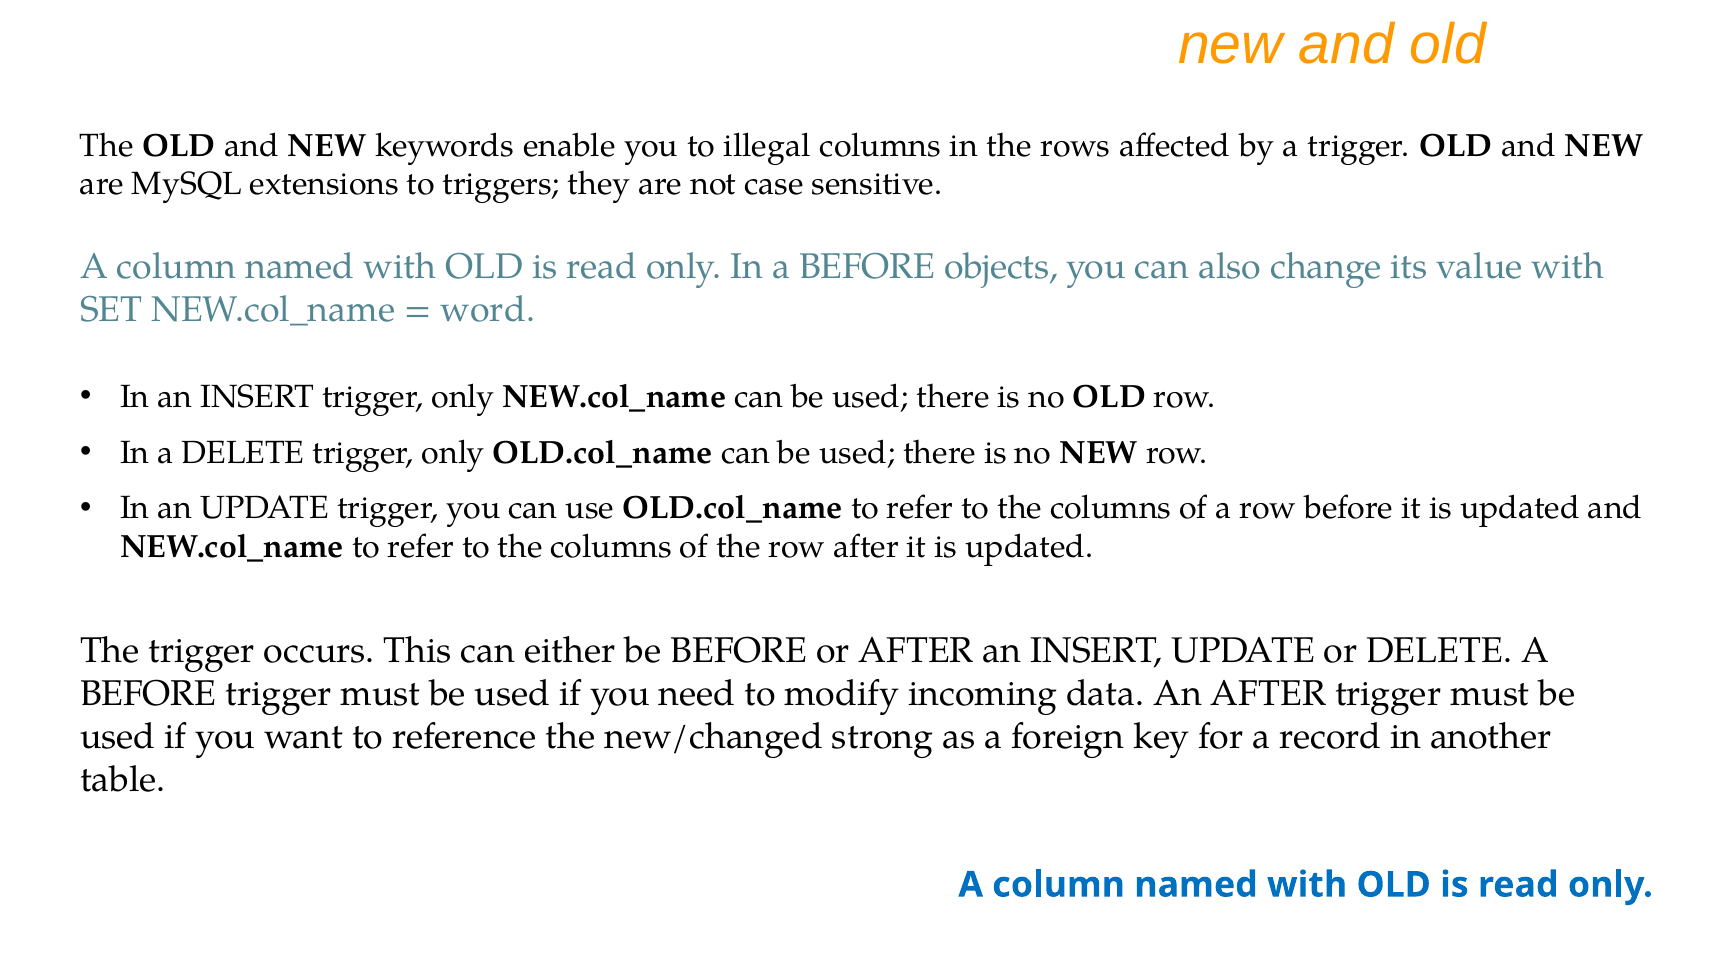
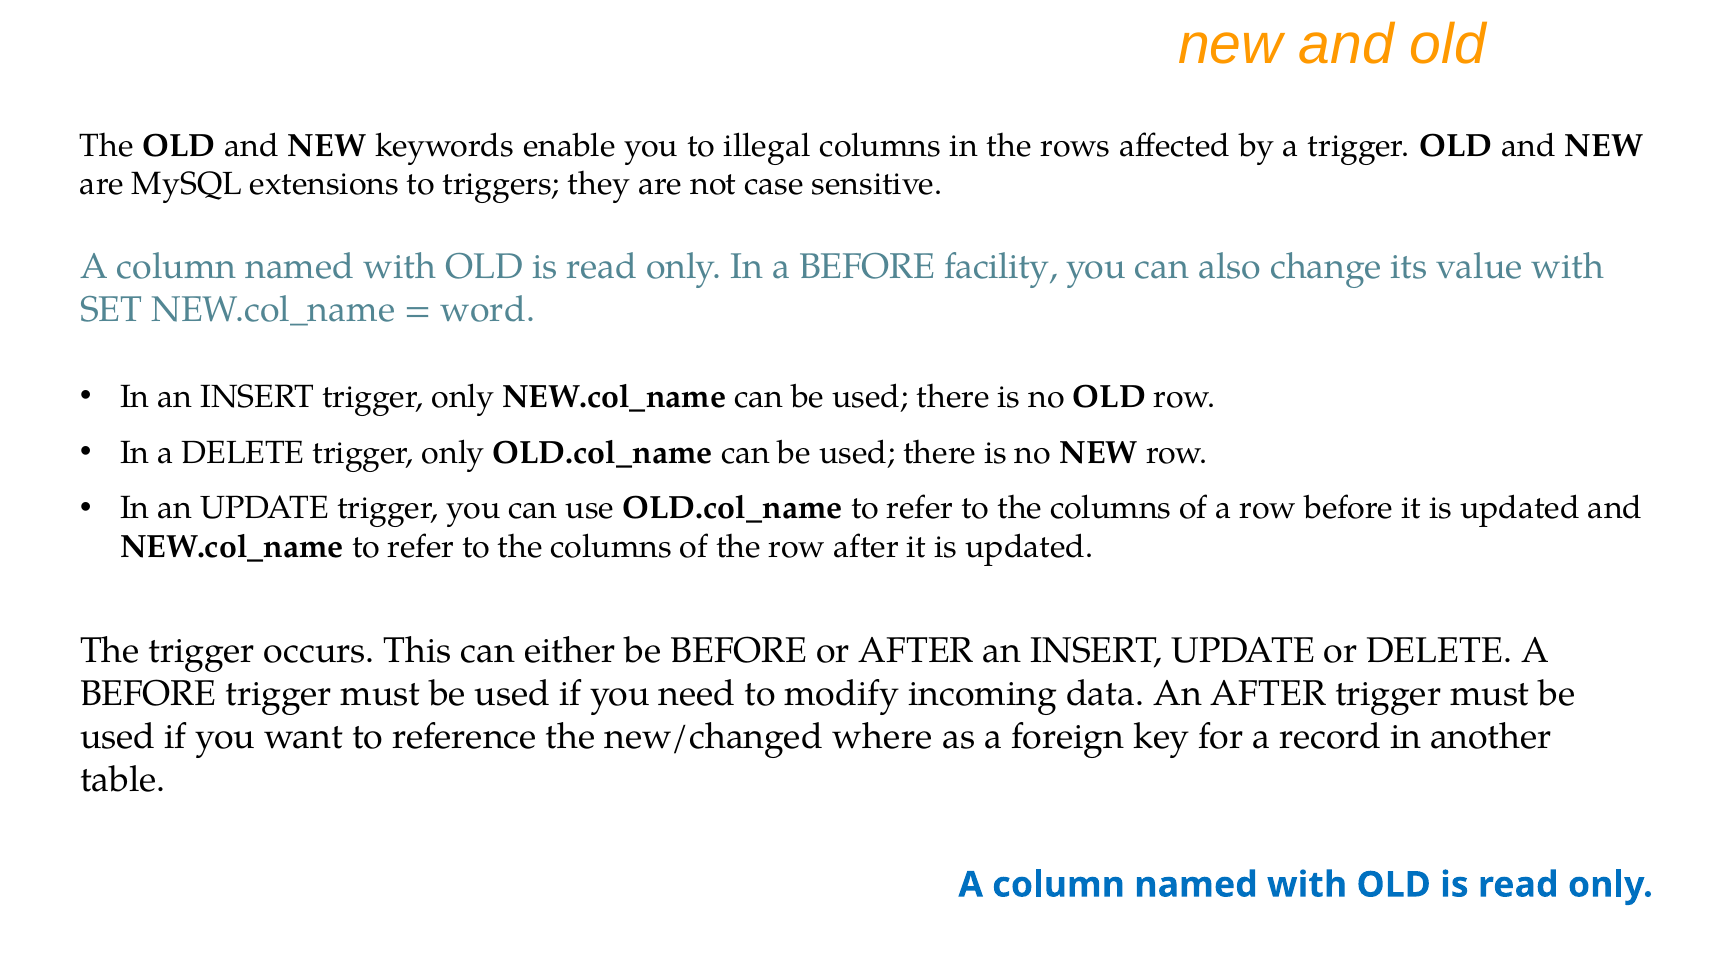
objects: objects -> facility
strong: strong -> where
